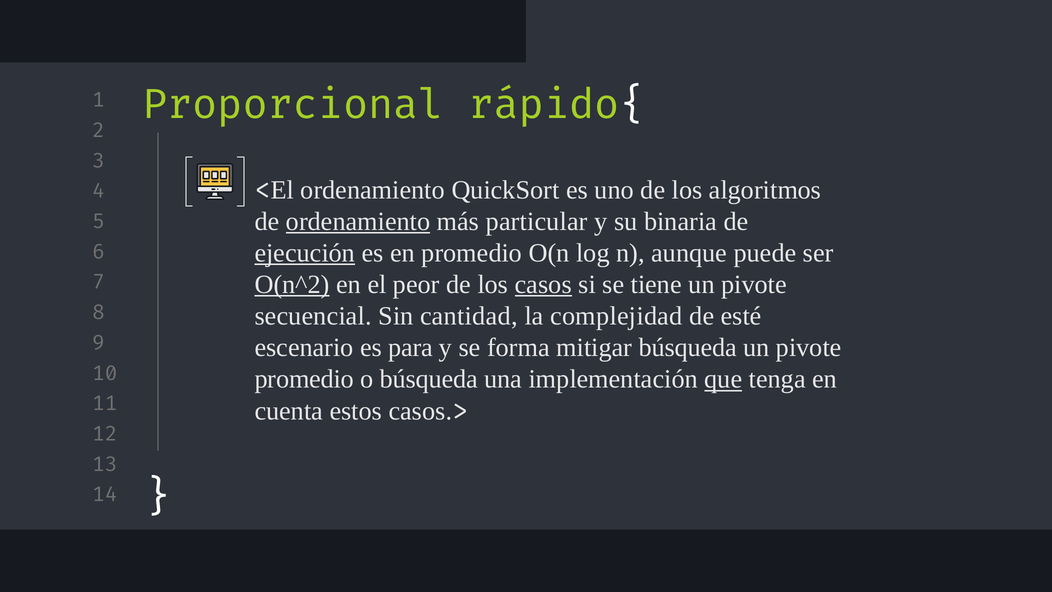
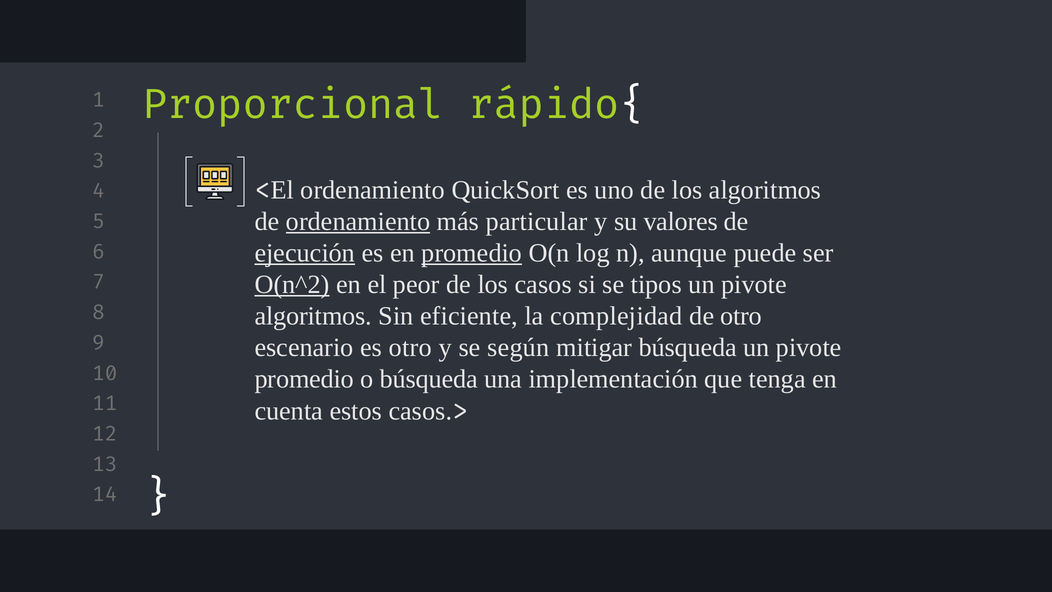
binaria: binaria -> valores
promedio at (472, 253) underline: none -> present
casos underline: present -> none
tiene: tiene -> tipos
secuencial at (313, 316): secuencial -> algoritmos
cantidad: cantidad -> eficiente
de esté: esté -> otro
es para: para -> otro
forma: forma -> según
que underline: present -> none
